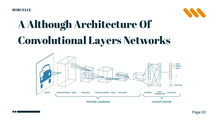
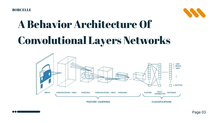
Although: Although -> Behavior
